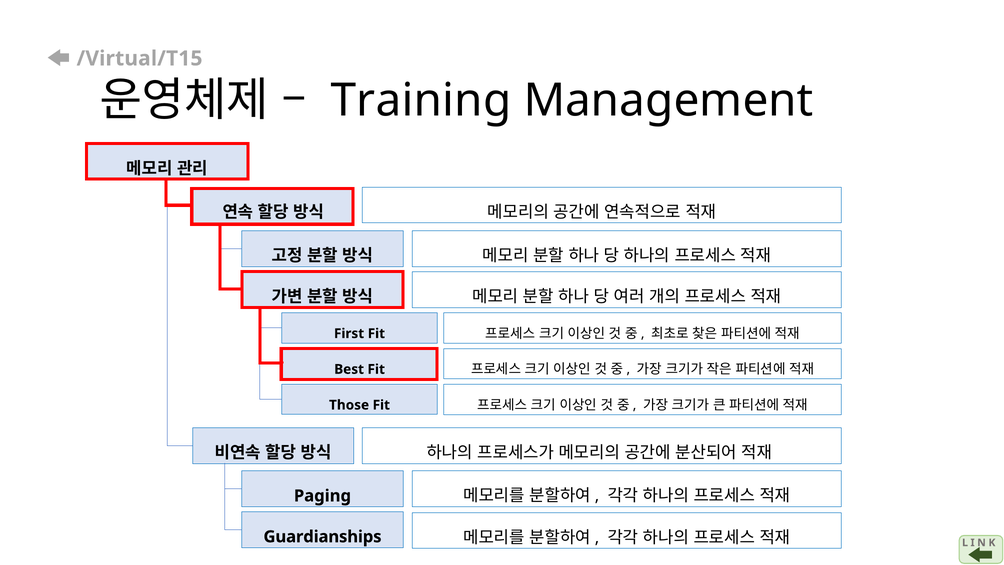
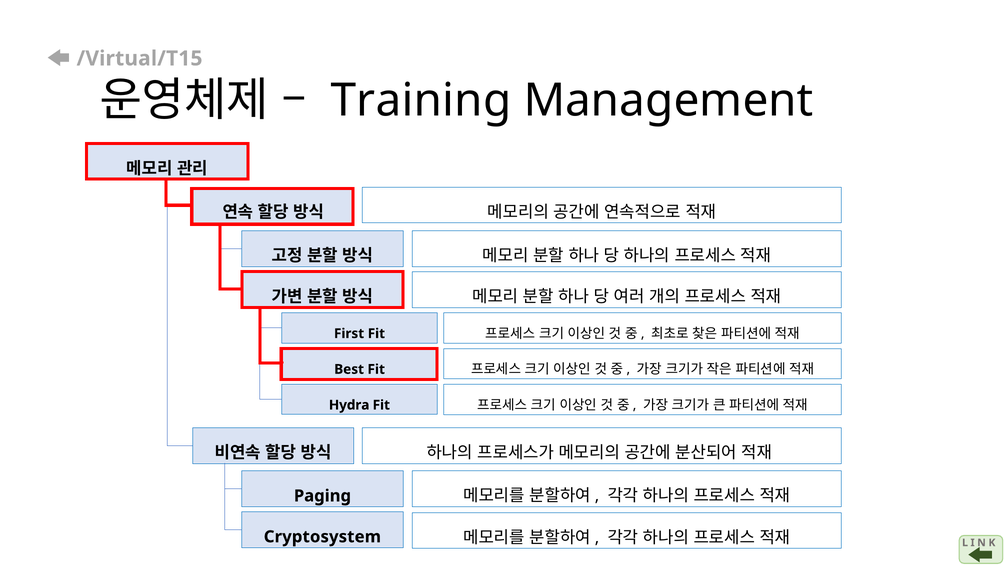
Those: Those -> Hydra
Guardianships: Guardianships -> Cryptosystem
